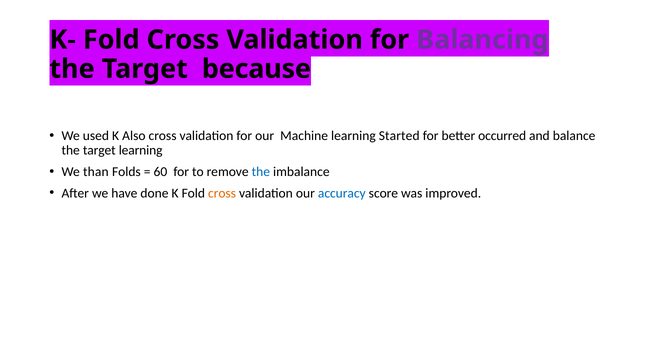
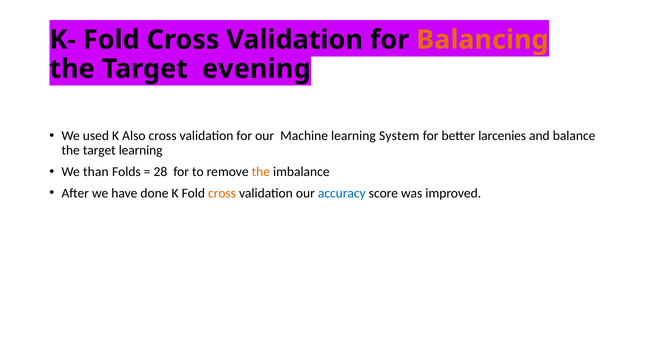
Balancing colour: purple -> orange
because: because -> evening
Started: Started -> System
occurred: occurred -> larcenies
60: 60 -> 28
the at (261, 172) colour: blue -> orange
